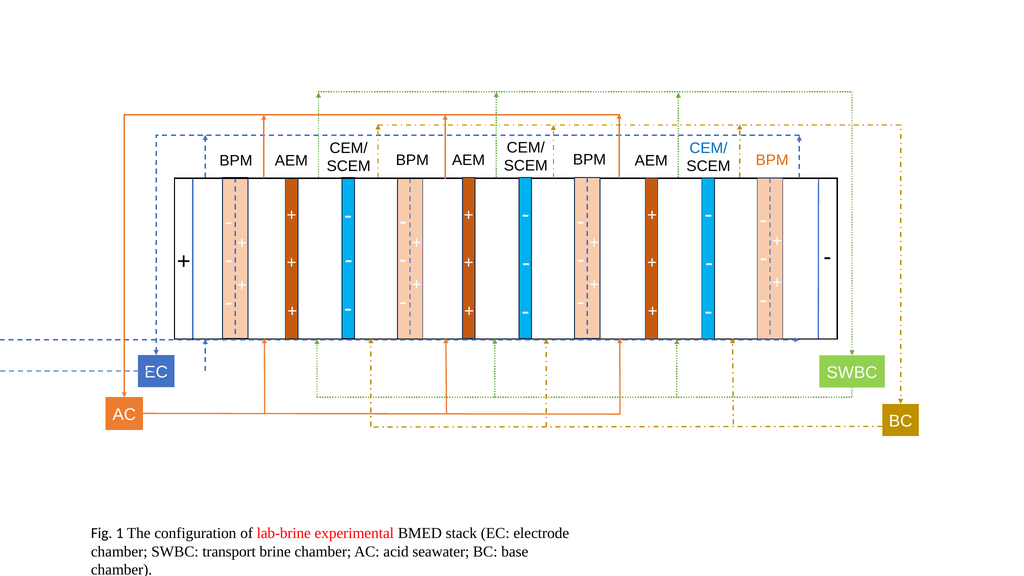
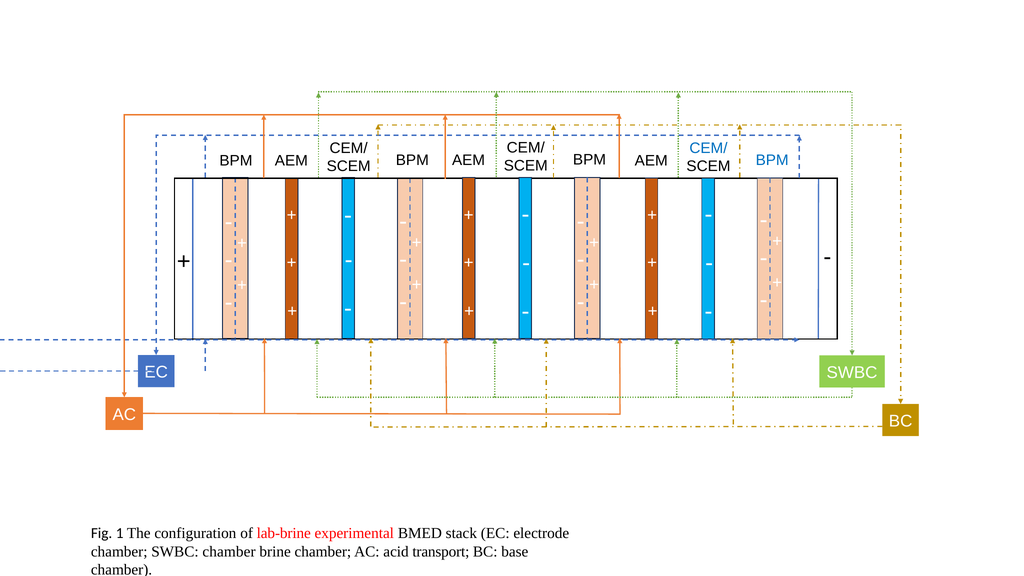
BPM at (772, 160) colour: orange -> blue
SWBC transport: transport -> chamber
seawater: seawater -> transport
